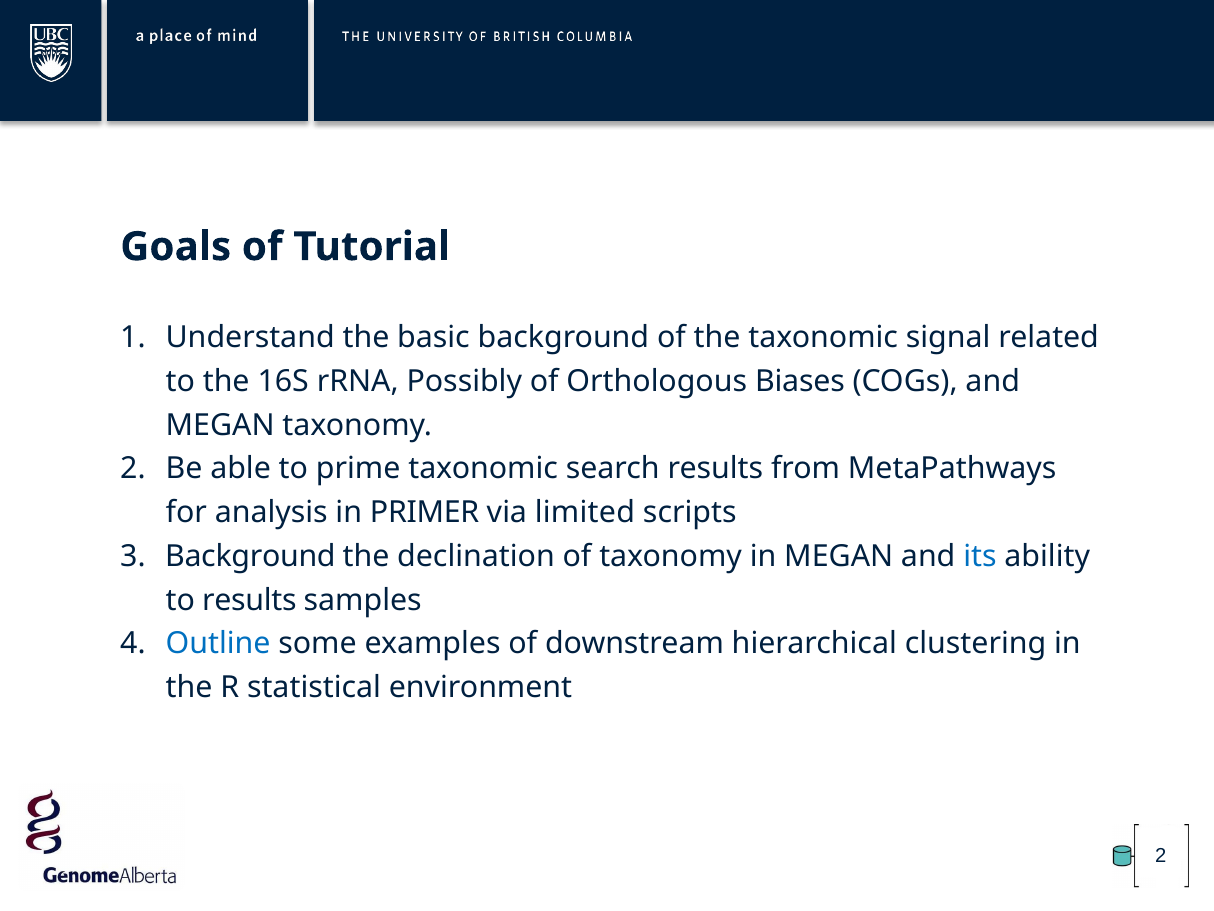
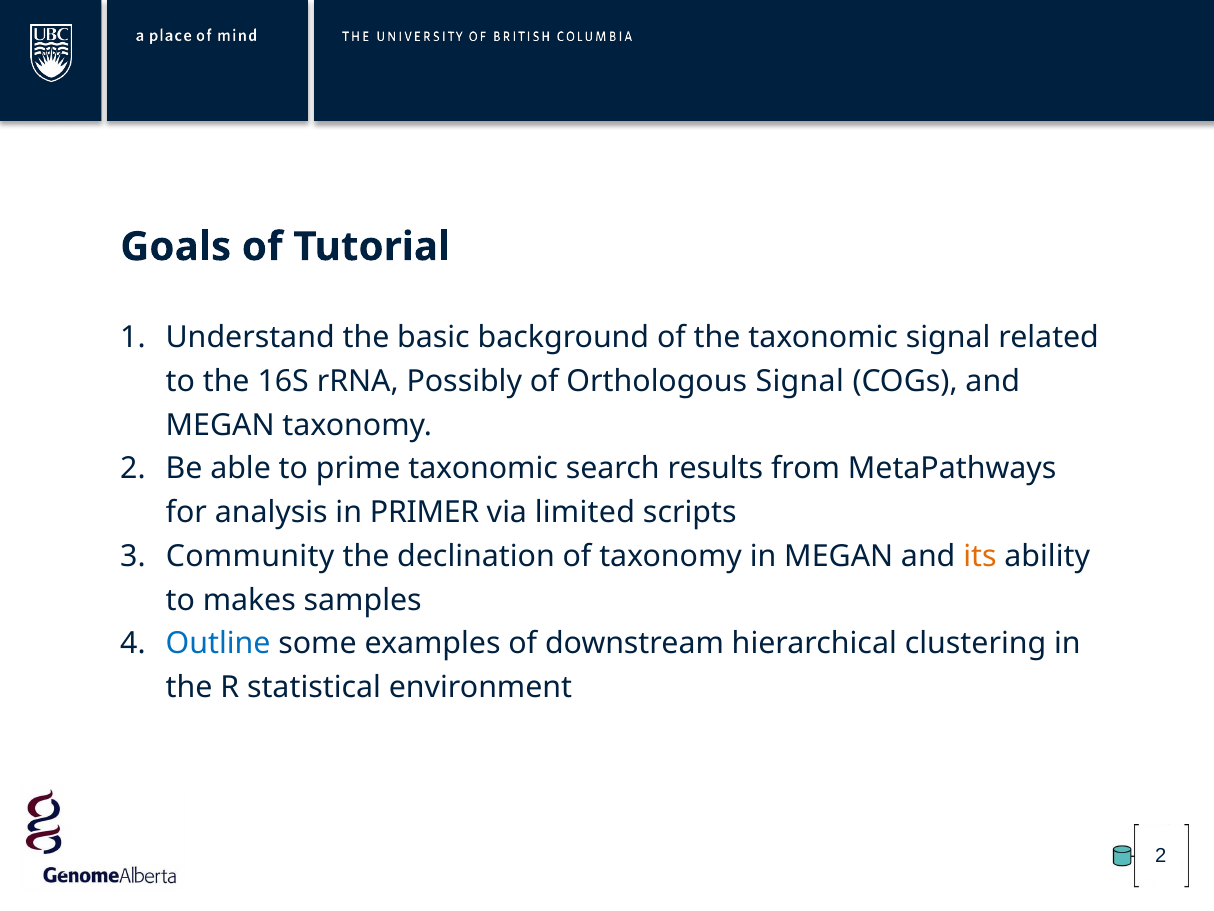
Orthologous Biases: Biases -> Signal
Background at (250, 556): Background -> Community
its colour: blue -> orange
to results: results -> makes
